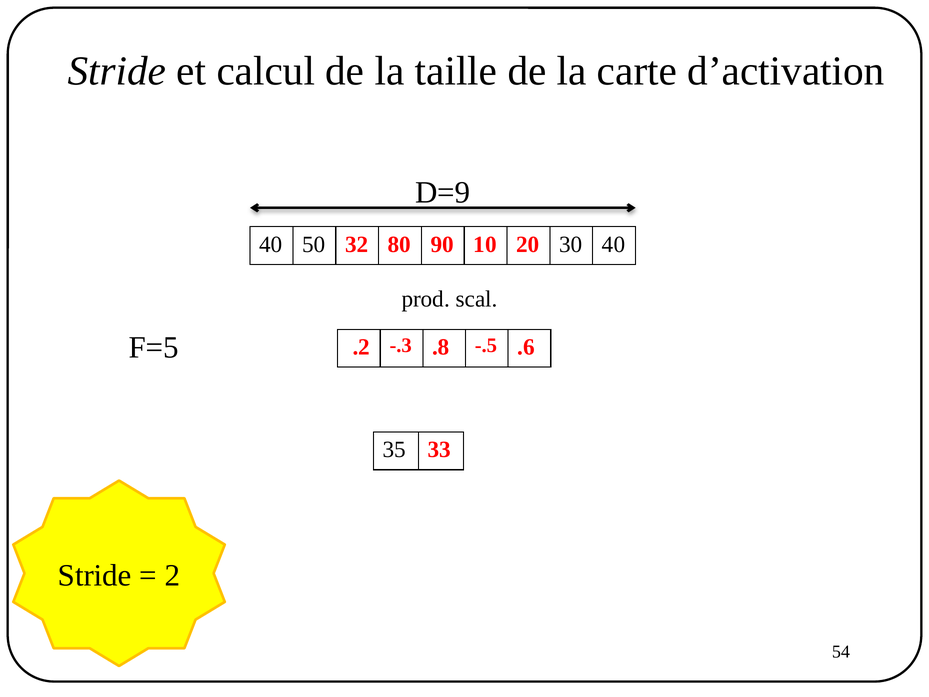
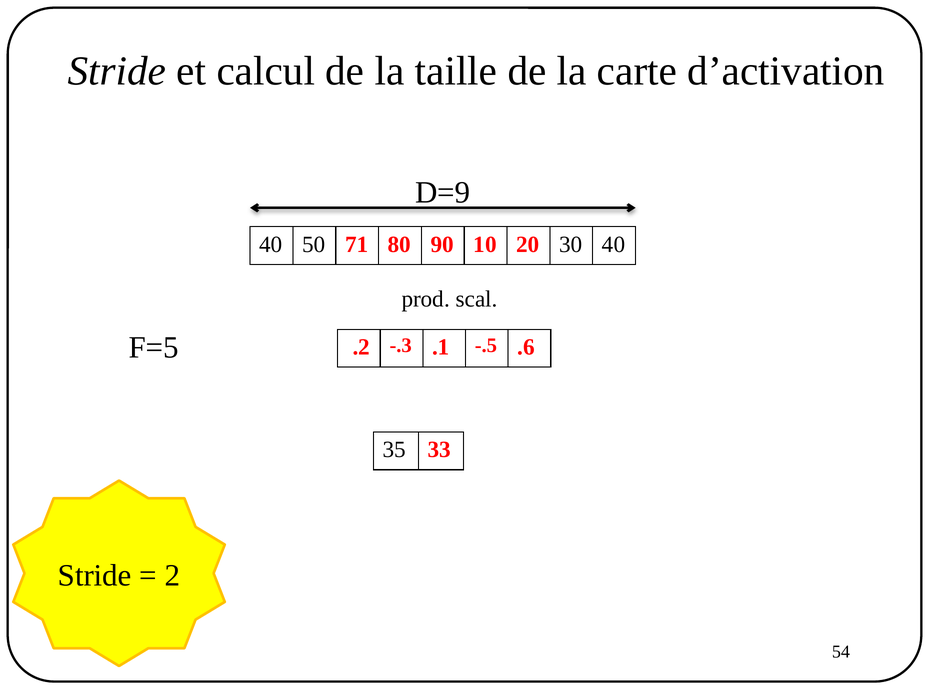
32: 32 -> 71
.8: .8 -> .1
